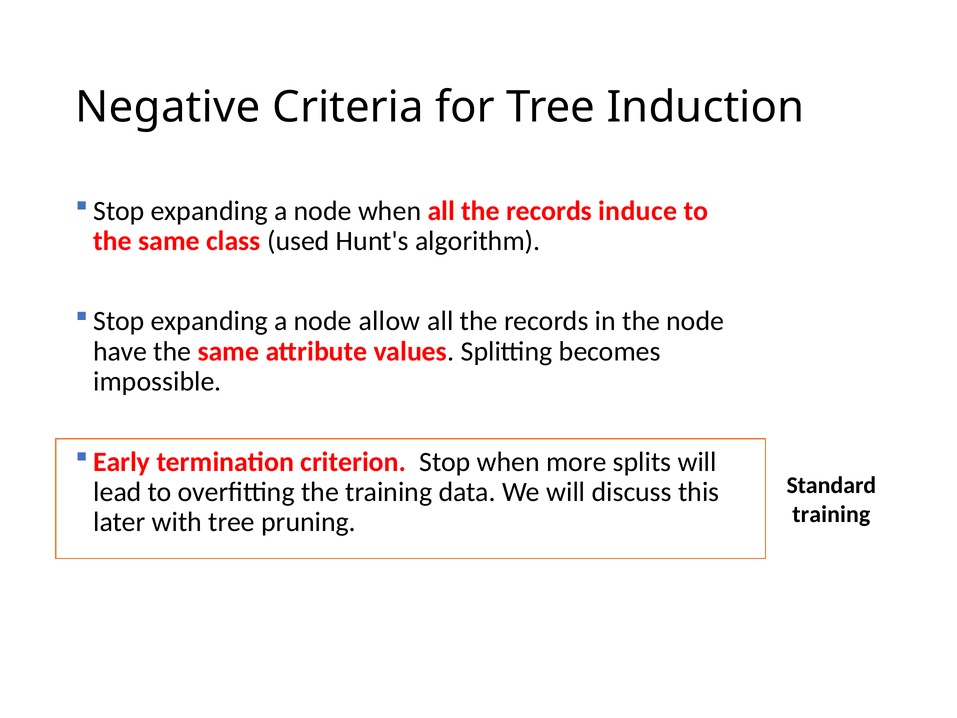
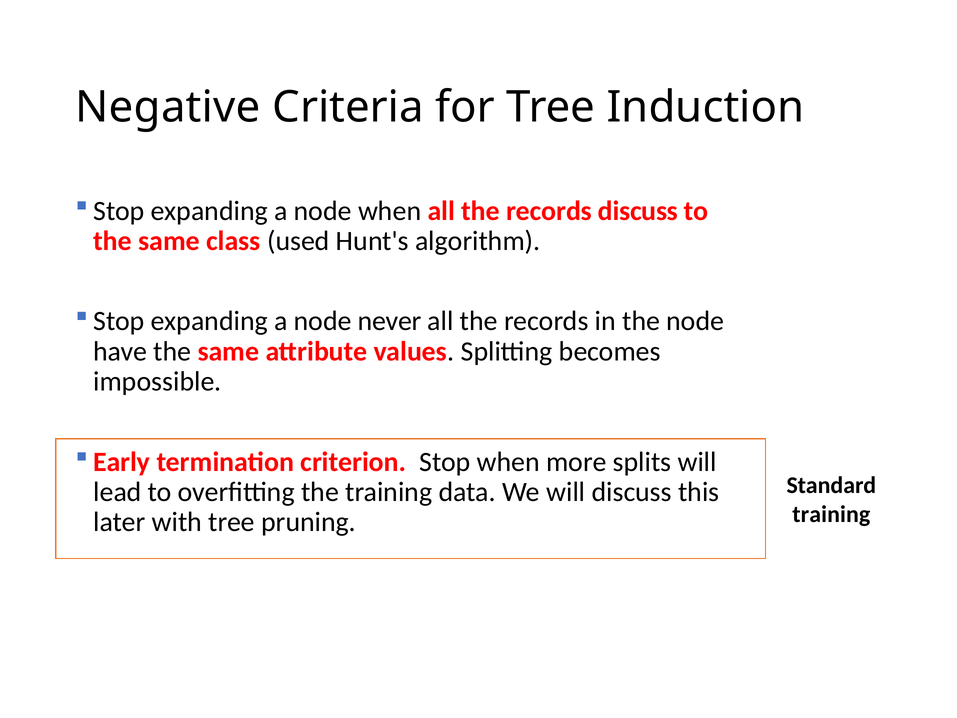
records induce: induce -> discuss
allow: allow -> never
